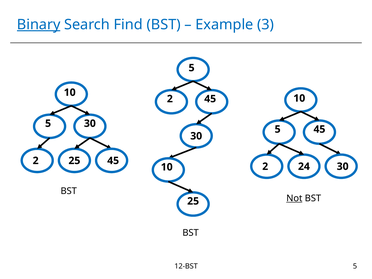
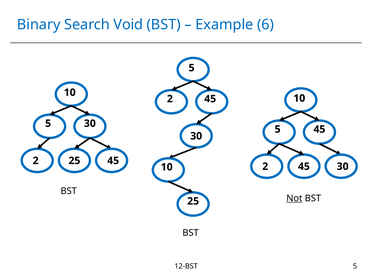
Binary underline: present -> none
Find: Find -> Void
3: 3 -> 6
2 24: 24 -> 45
